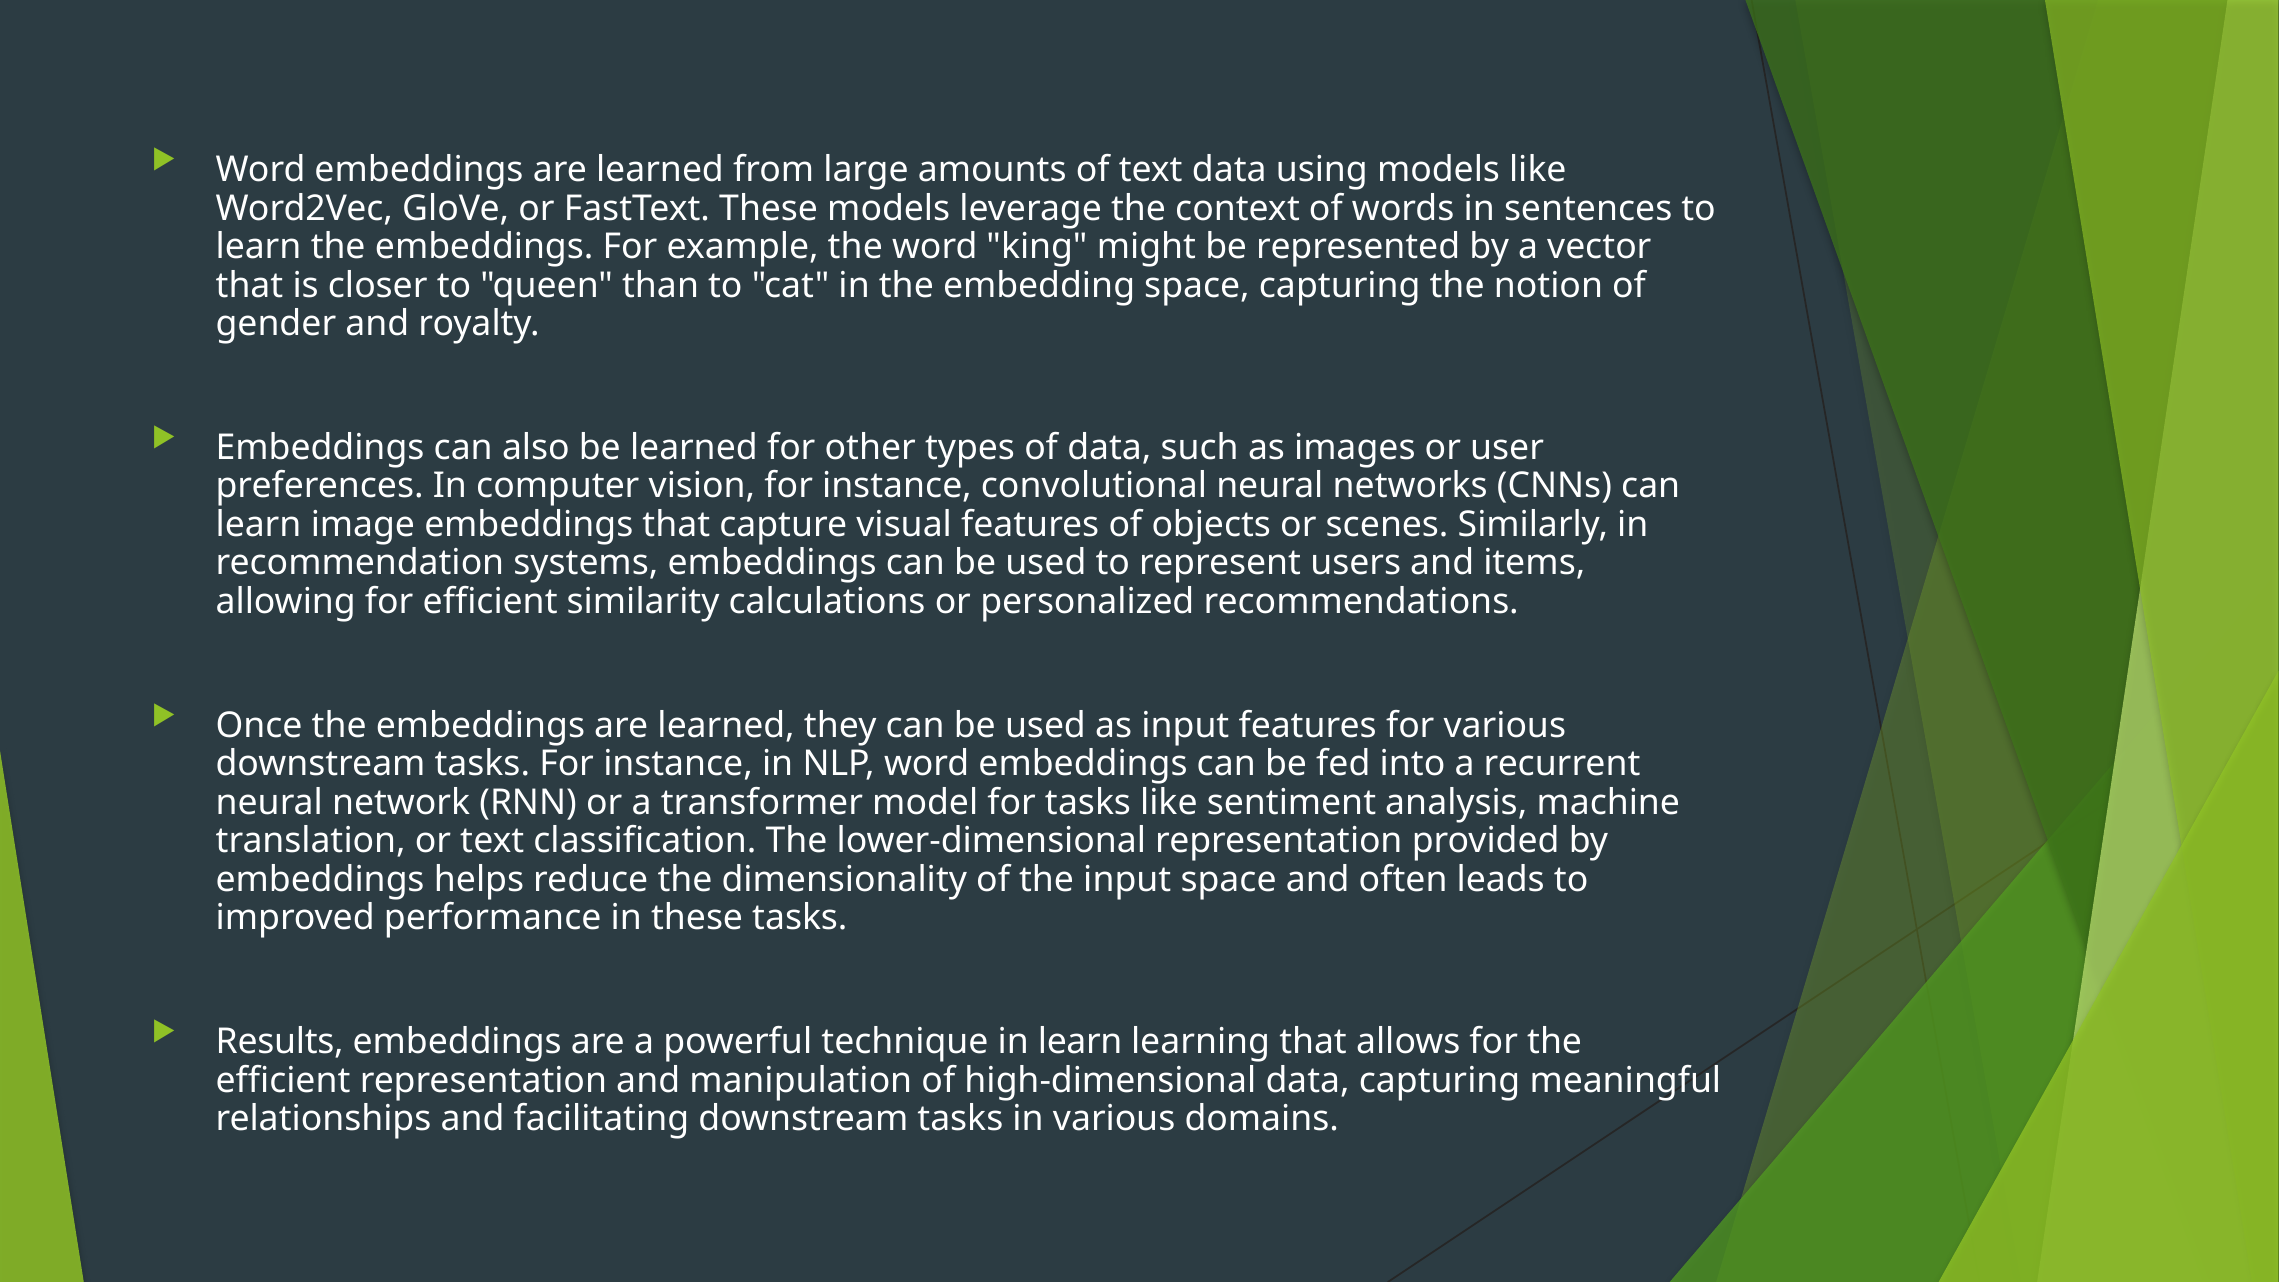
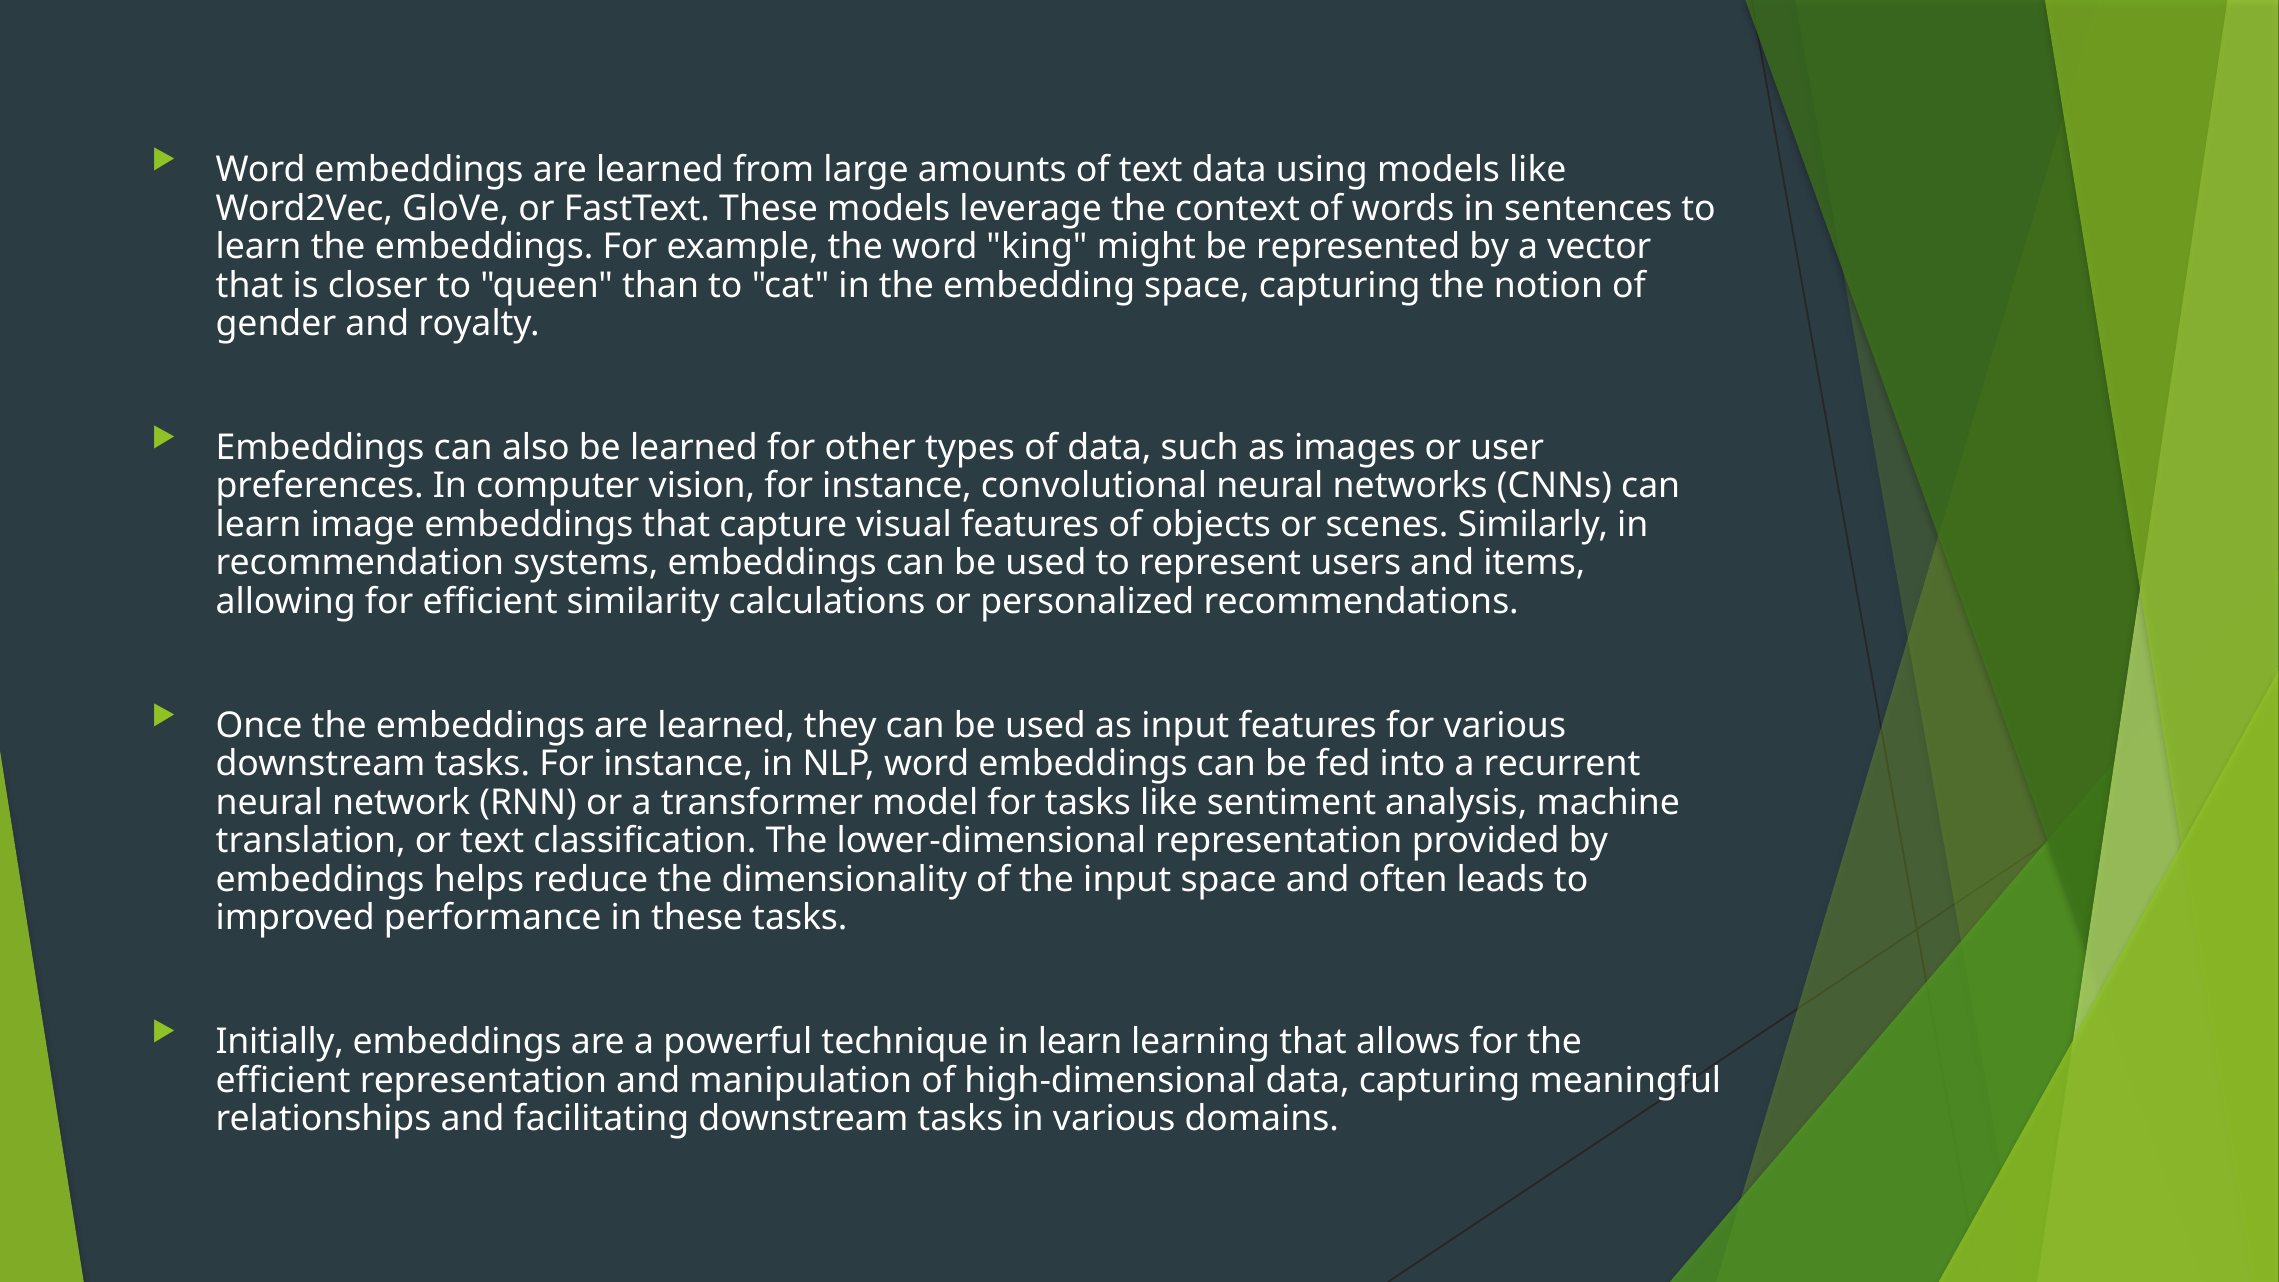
Results: Results -> Initially
